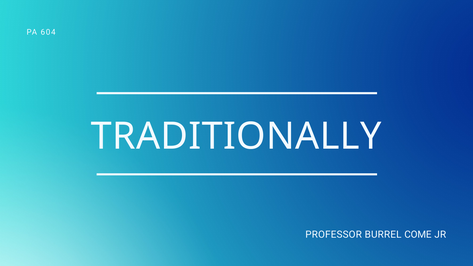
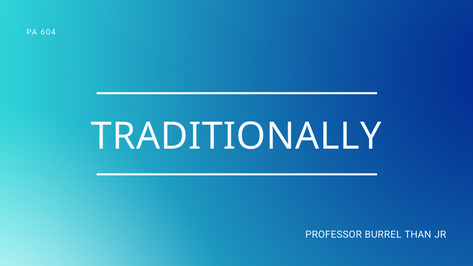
COME: COME -> THAN
